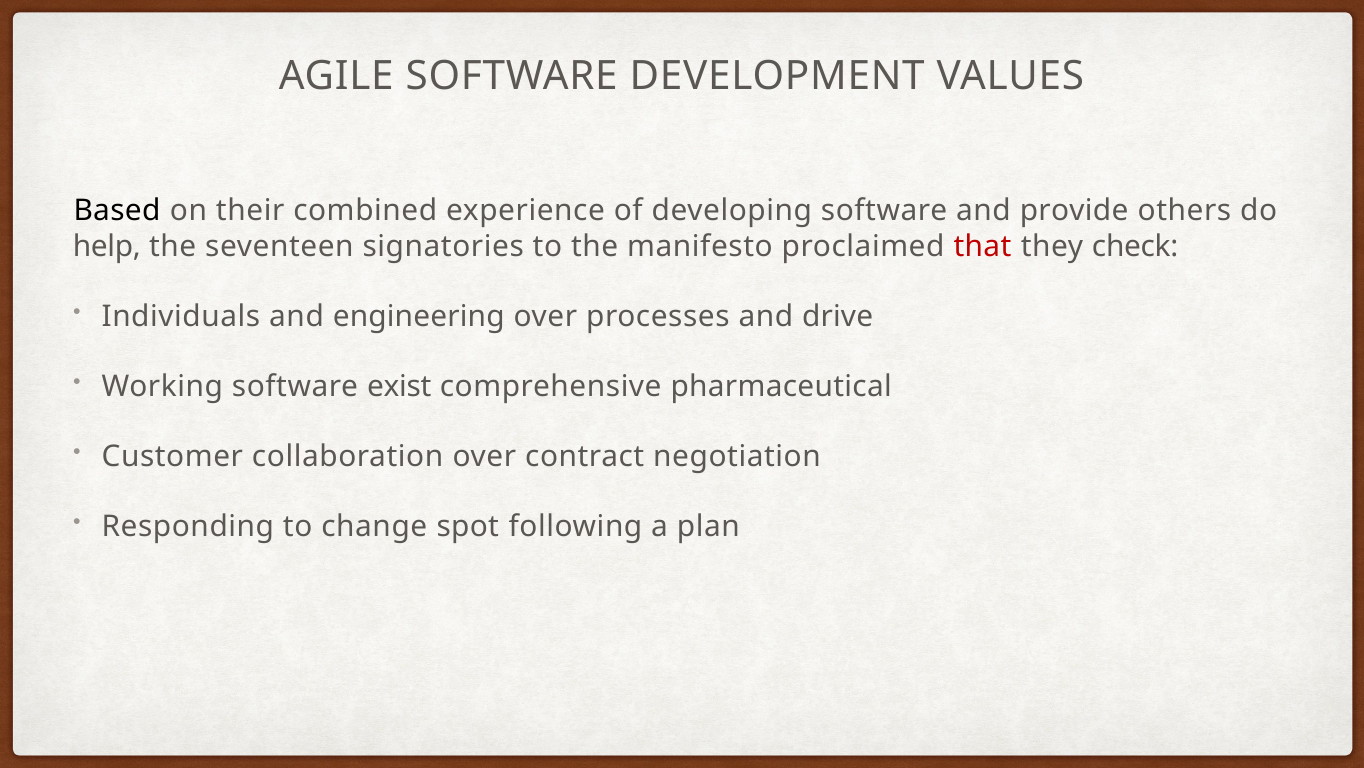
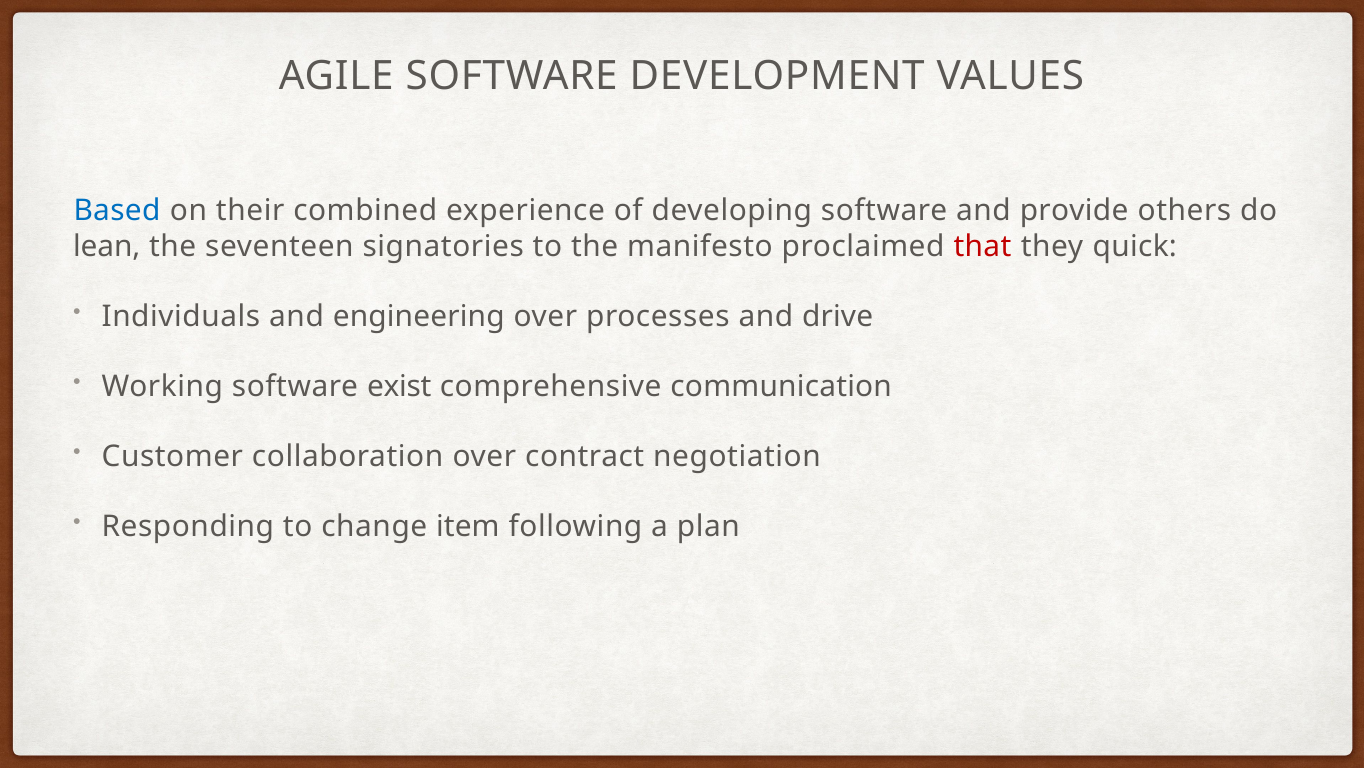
Based colour: black -> blue
help: help -> lean
check: check -> quick
pharmaceutical: pharmaceutical -> communication
spot: spot -> item
